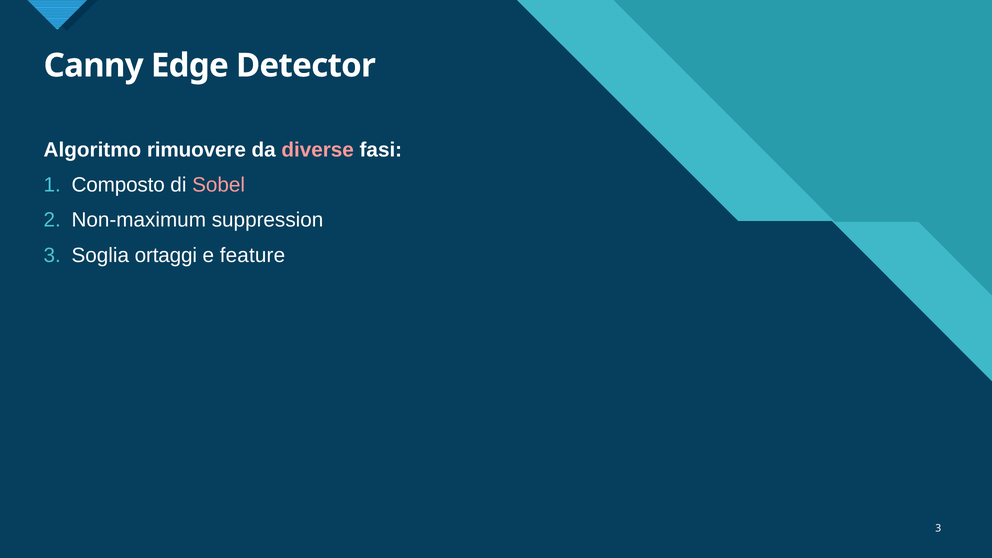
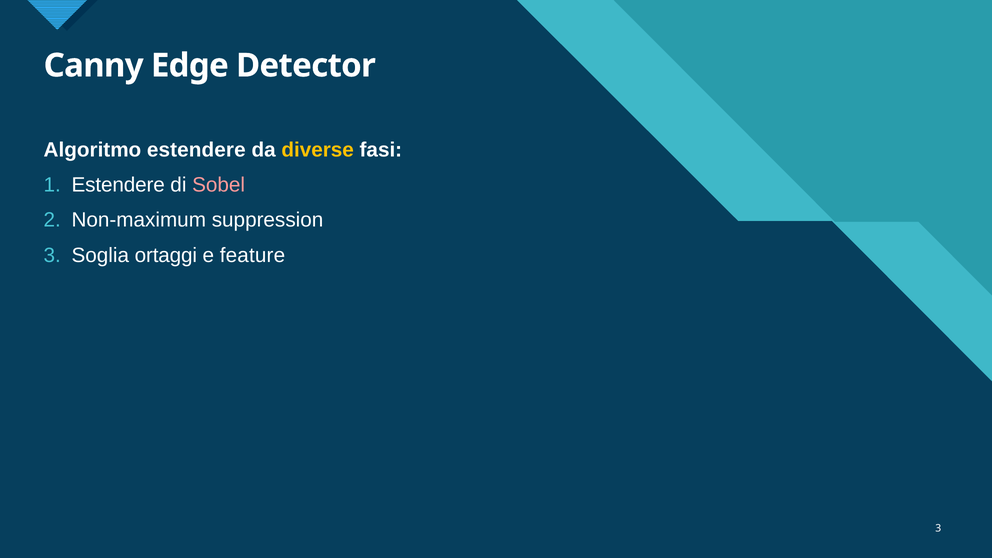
Algoritmo rimuovere: rimuovere -> estendere
diverse colour: pink -> yellow
Composto at (118, 185): Composto -> Estendere
